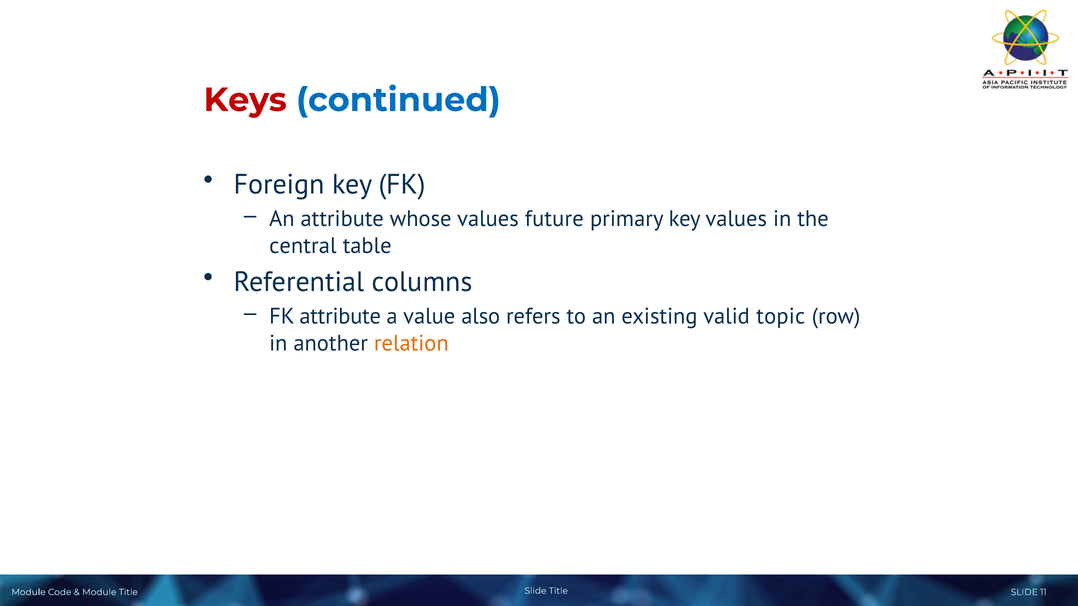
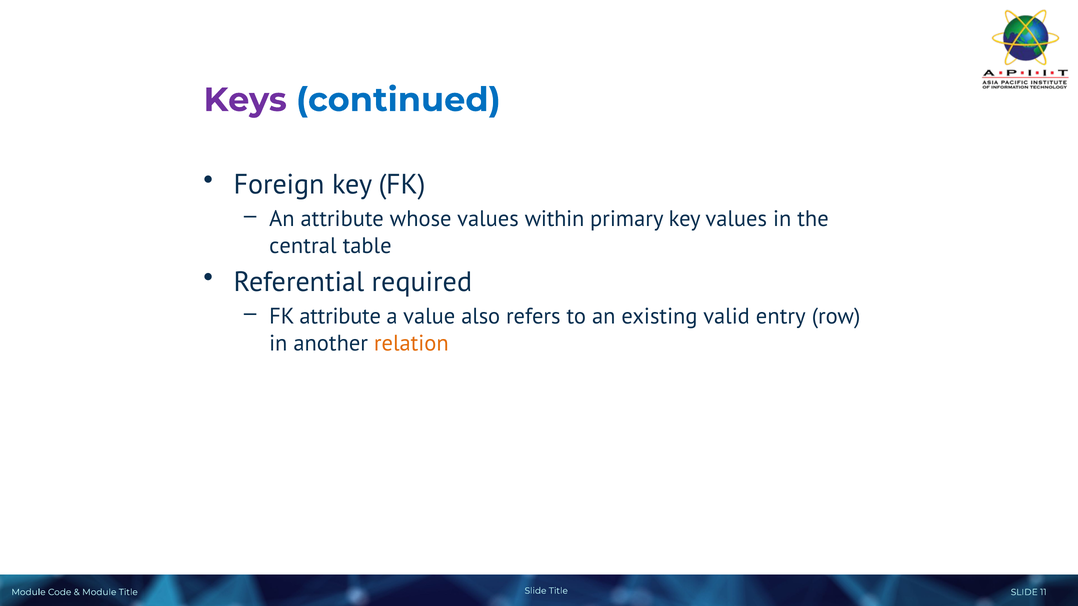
Keys colour: red -> purple
future: future -> within
columns: columns -> required
topic: topic -> entry
